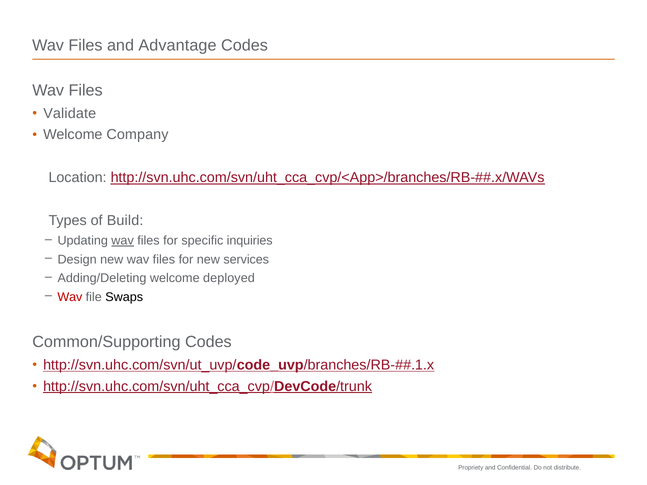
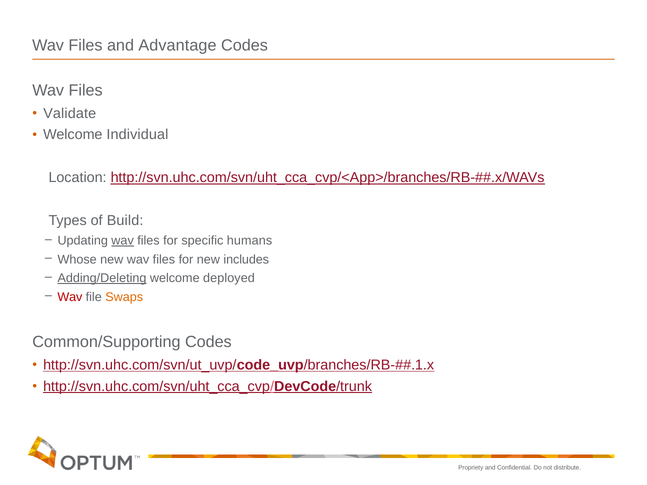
Company: Company -> Individual
inquiries: inquiries -> humans
Design: Design -> Whose
services: services -> includes
Adding/Deleting underline: none -> present
Swaps colour: black -> orange
